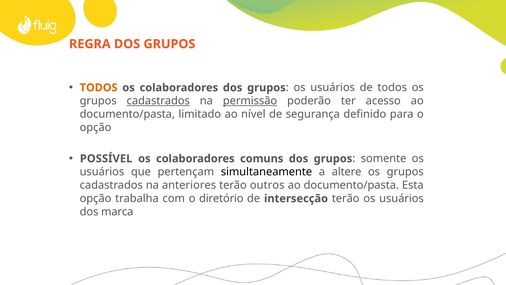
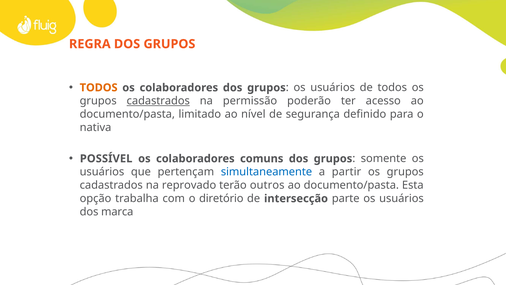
permissão underline: present -> none
opção at (96, 127): opção -> nativa
simultaneamente colour: black -> blue
altere: altere -> partir
anteriores: anteriores -> reprovado
intersecção terão: terão -> parte
